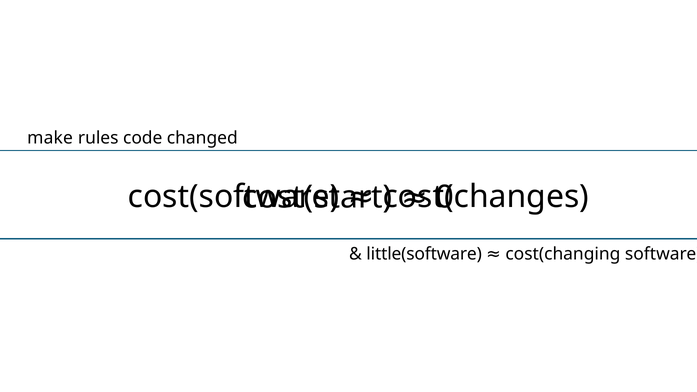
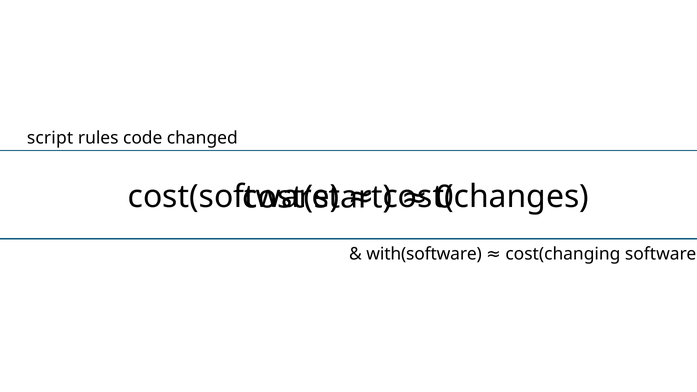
make: make -> script
little(software: little(software -> with(software
